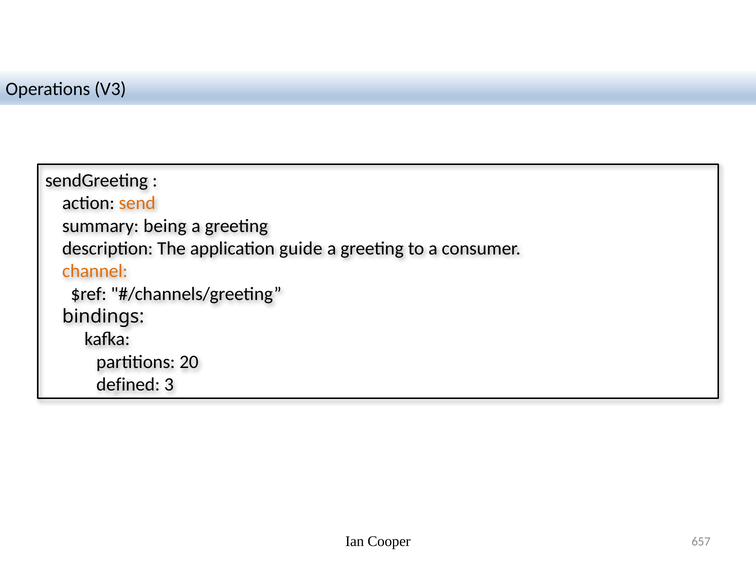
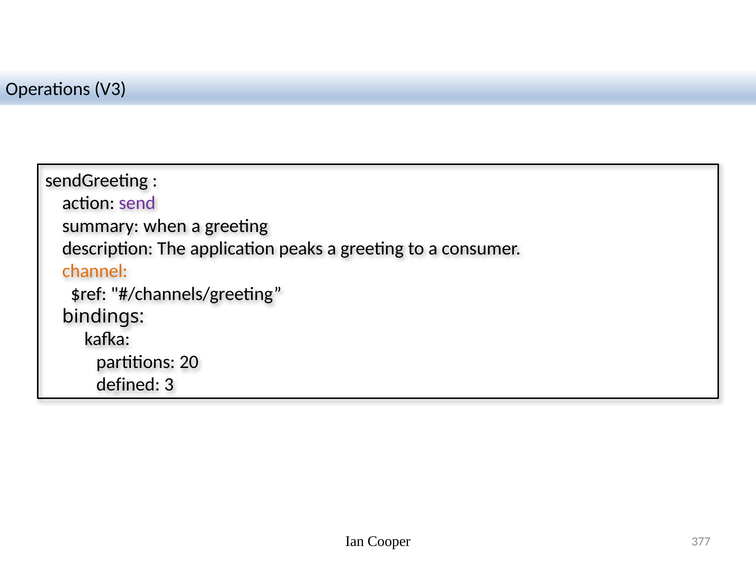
send colour: orange -> purple
being: being -> when
guide: guide -> peaks
657: 657 -> 377
